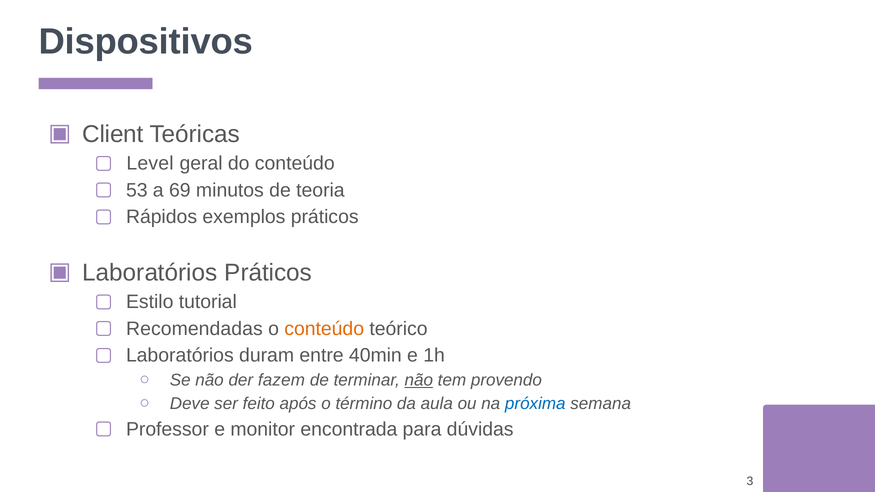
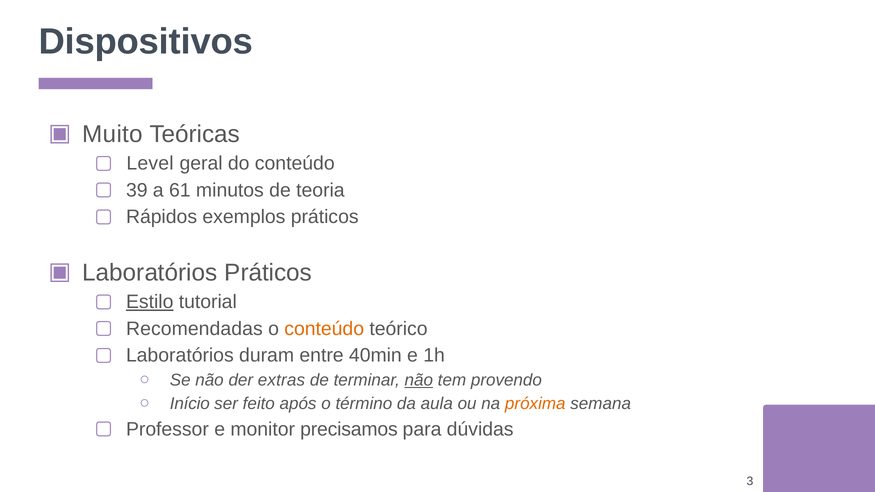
Client: Client -> Muito
53: 53 -> 39
69: 69 -> 61
Estilo underline: none -> present
fazem: fazem -> extras
Deve: Deve -> Início
próxima colour: blue -> orange
encontrada: encontrada -> precisamos
